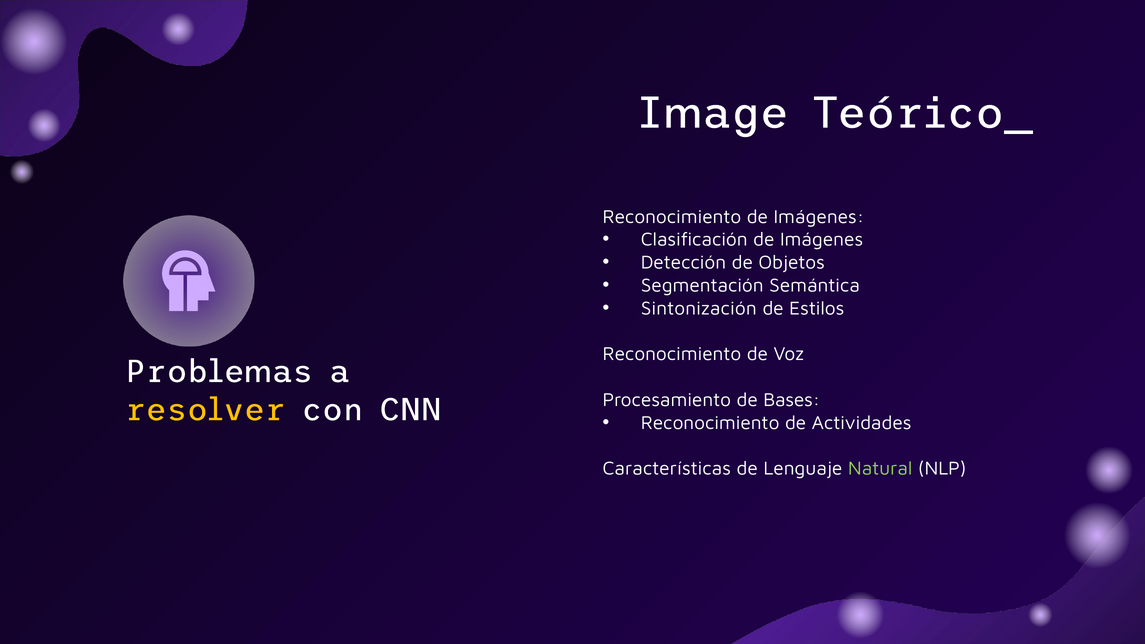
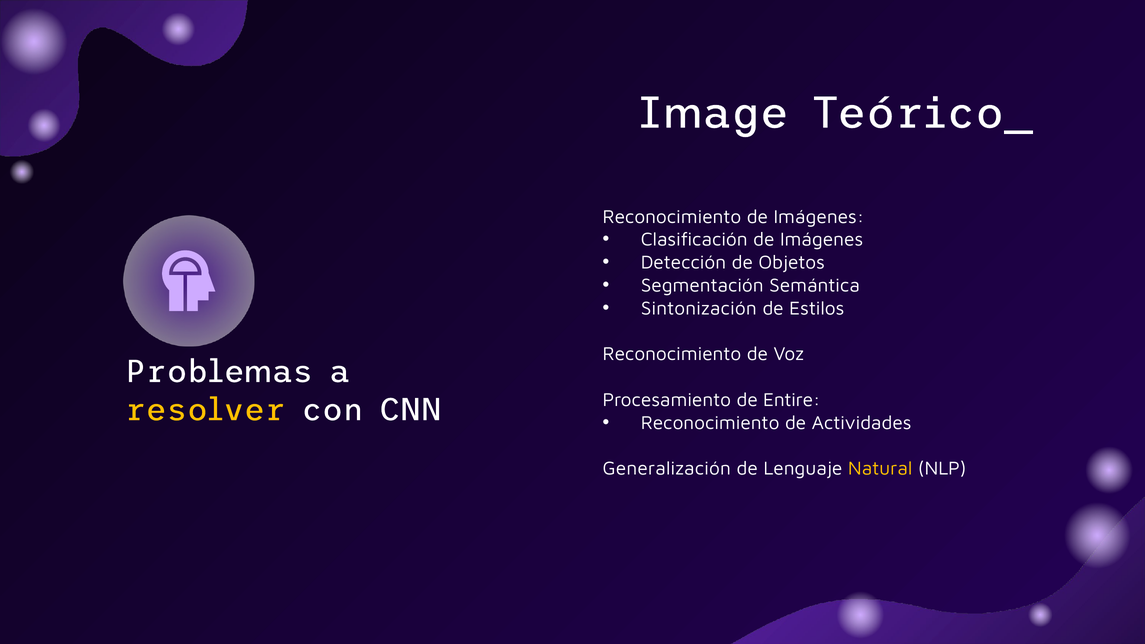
Bases: Bases -> Entire
Características: Características -> Generalización
Natural colour: light green -> yellow
